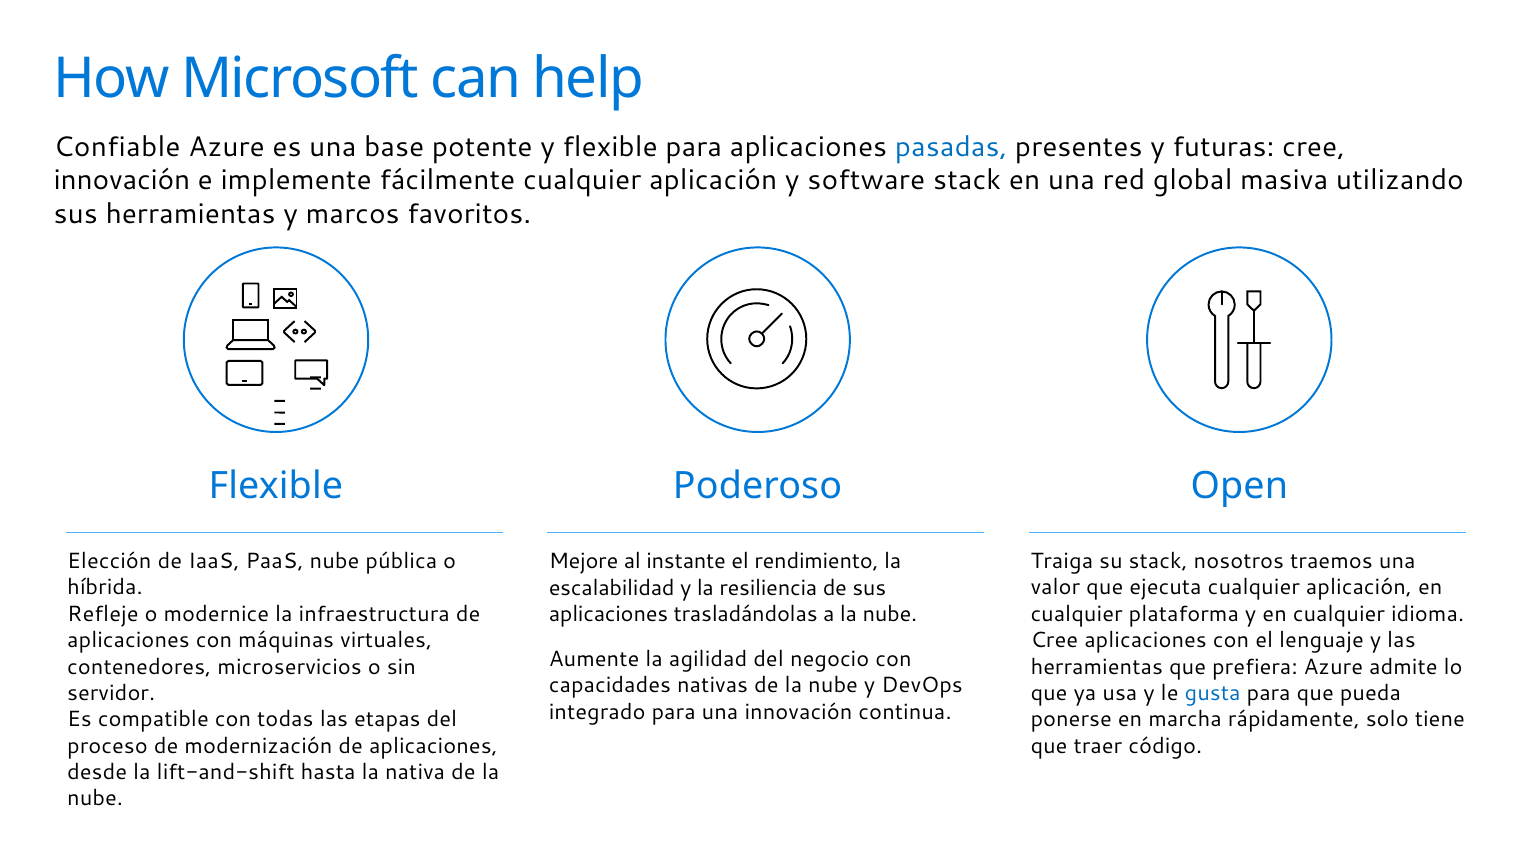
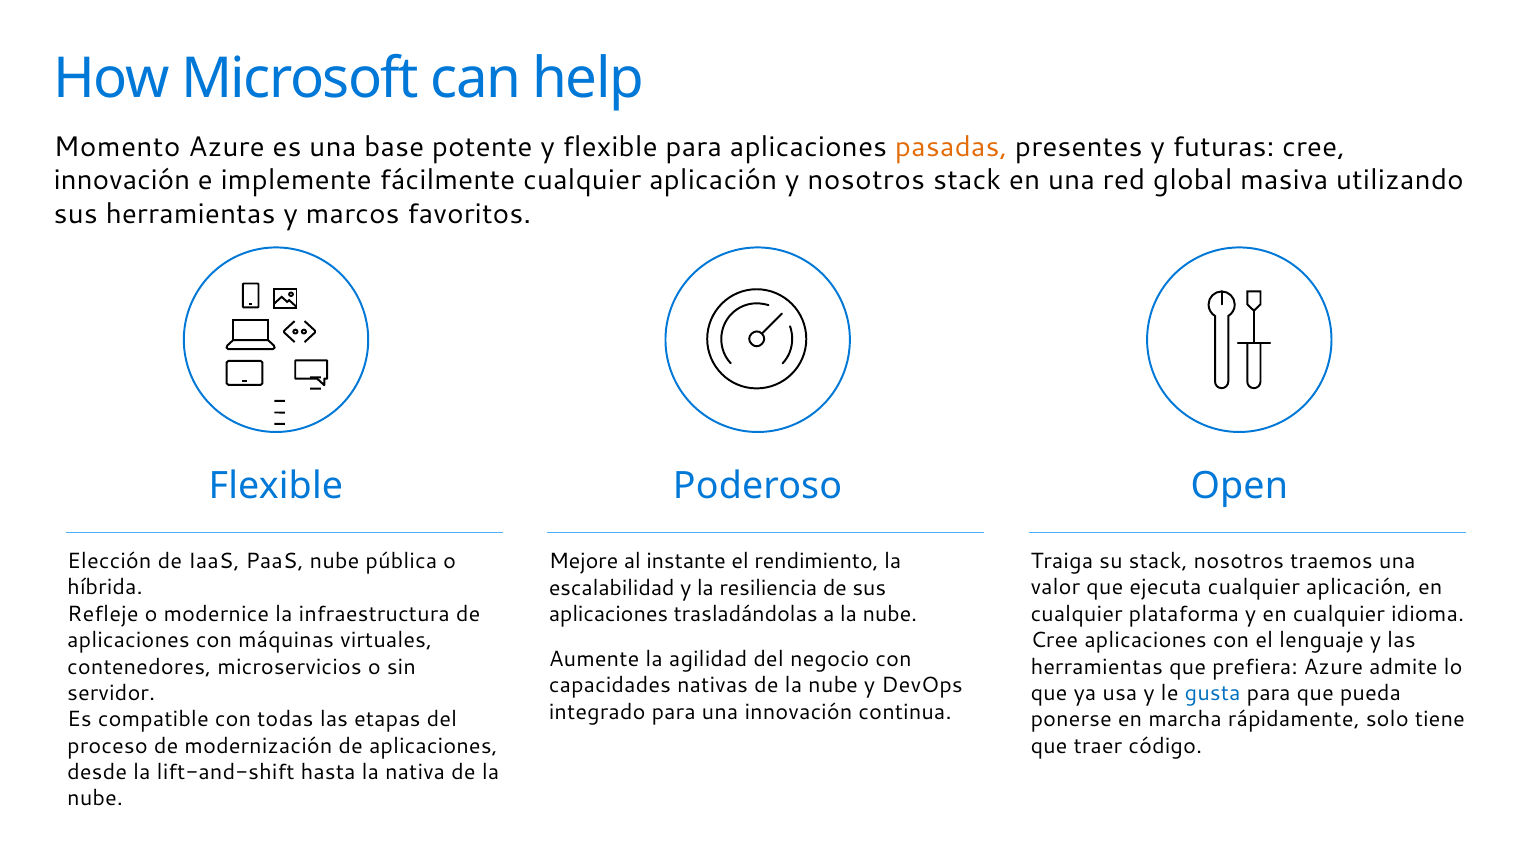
Confiable: Confiable -> Momento
pasadas colour: blue -> orange
y software: software -> nosotros
